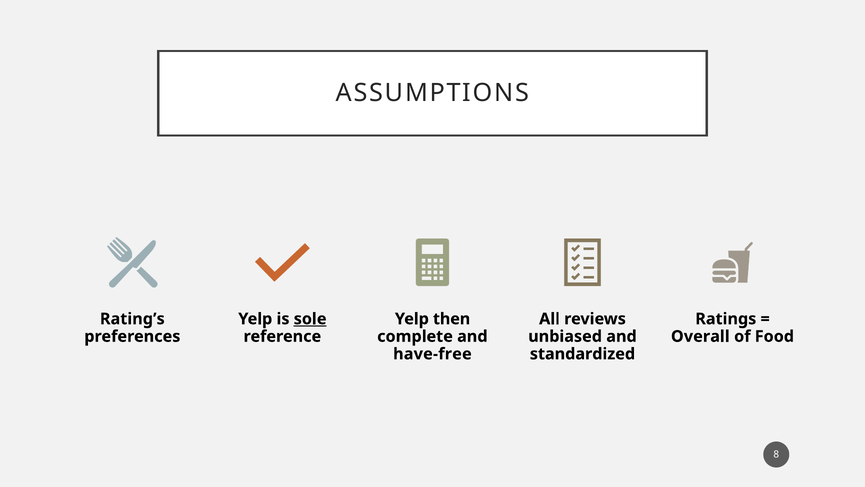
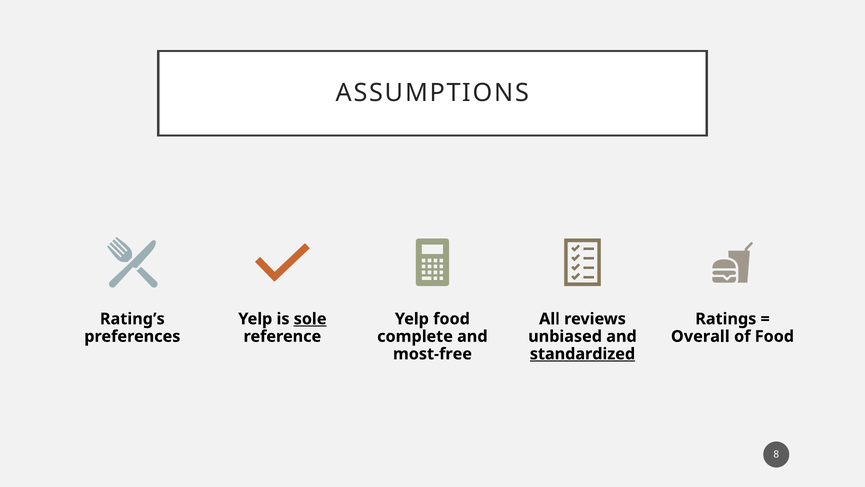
Yelp then: then -> food
have-free: have-free -> most-free
standardized underline: none -> present
